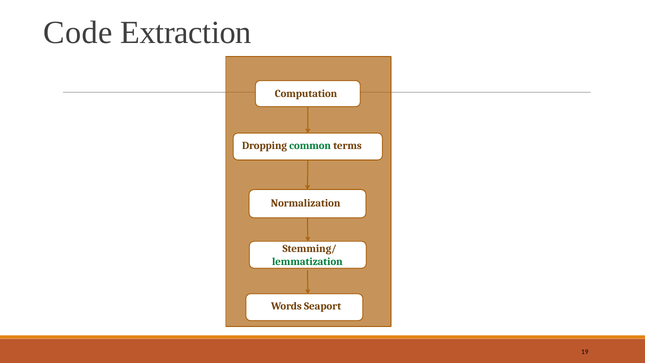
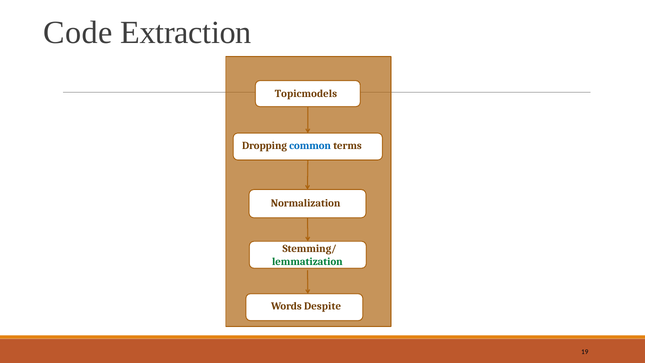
Computation: Computation -> Topicmodels
common colour: green -> blue
Seaport: Seaport -> Despite
